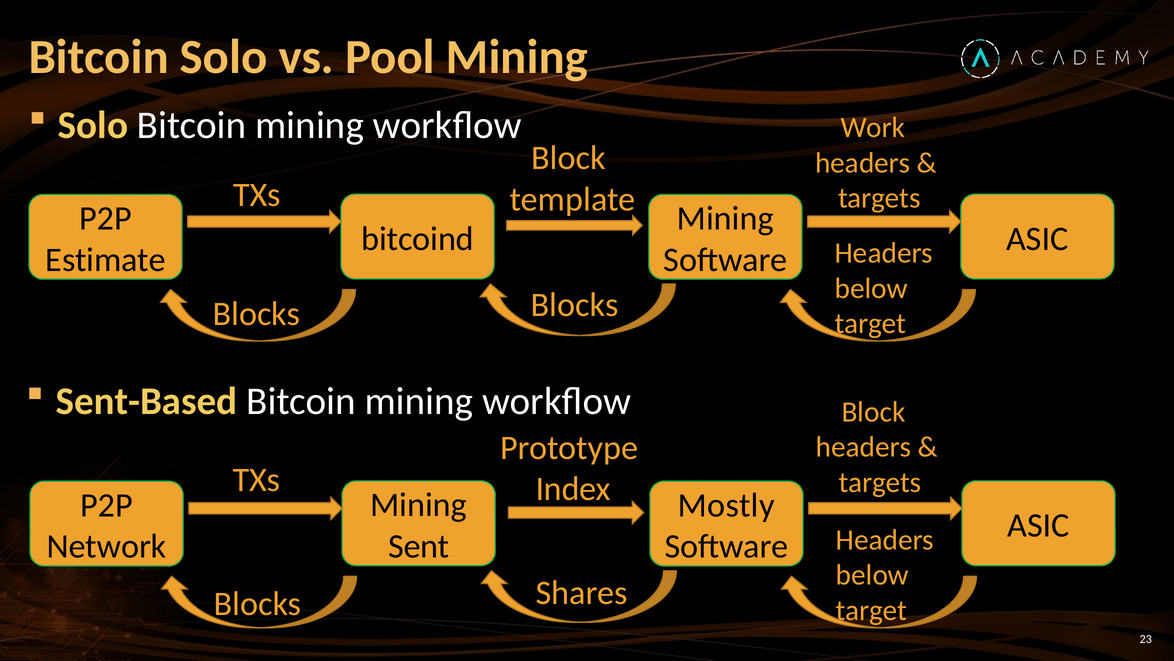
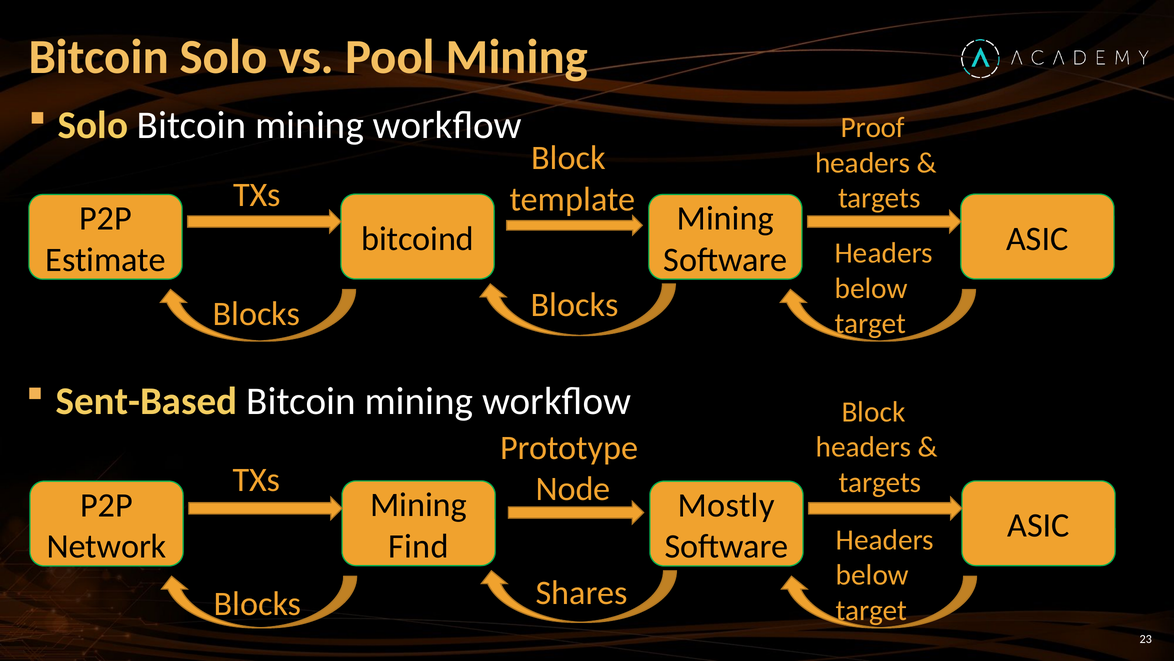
Work: Work -> Proof
Index: Index -> Node
Sent: Sent -> Find
